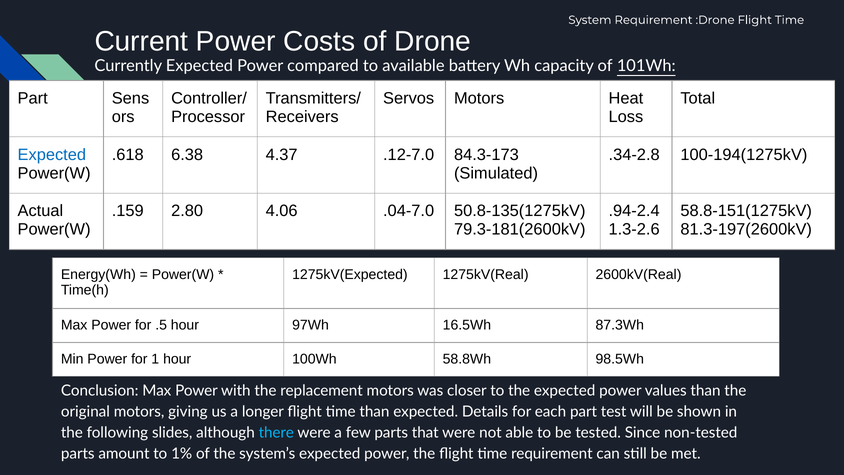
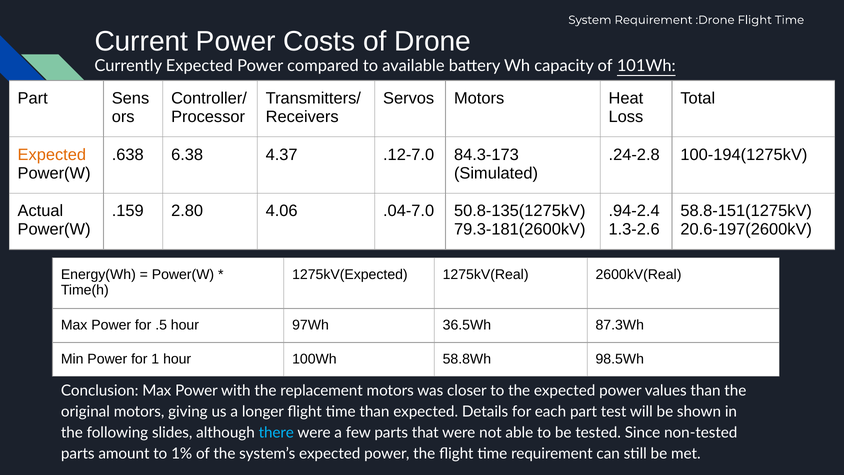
Expected at (52, 155) colour: blue -> orange
.618: .618 -> .638
.34-2.8: .34-2.8 -> .24-2.8
81.3-197(2600kV: 81.3-197(2600kV -> 20.6-197(2600kV
16.5Wh: 16.5Wh -> 36.5Wh
